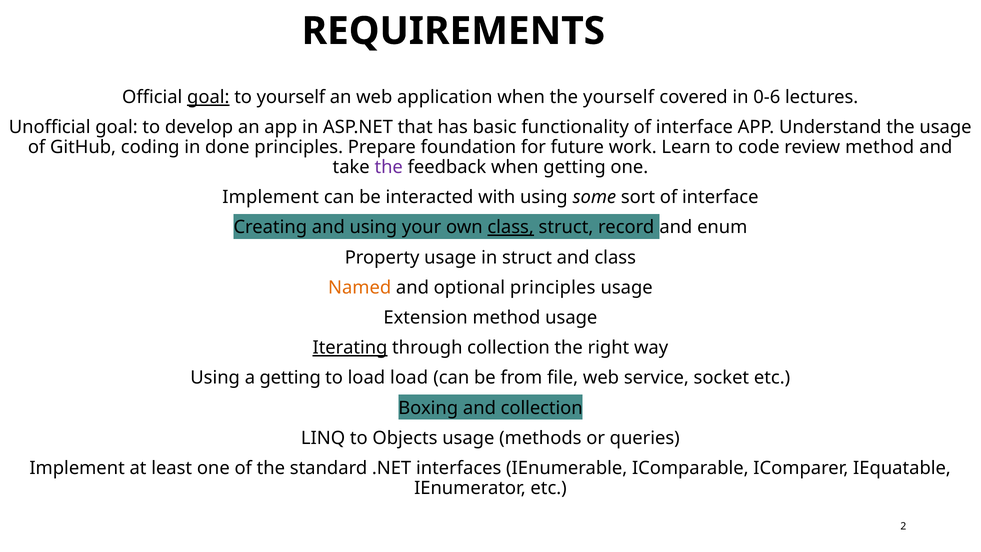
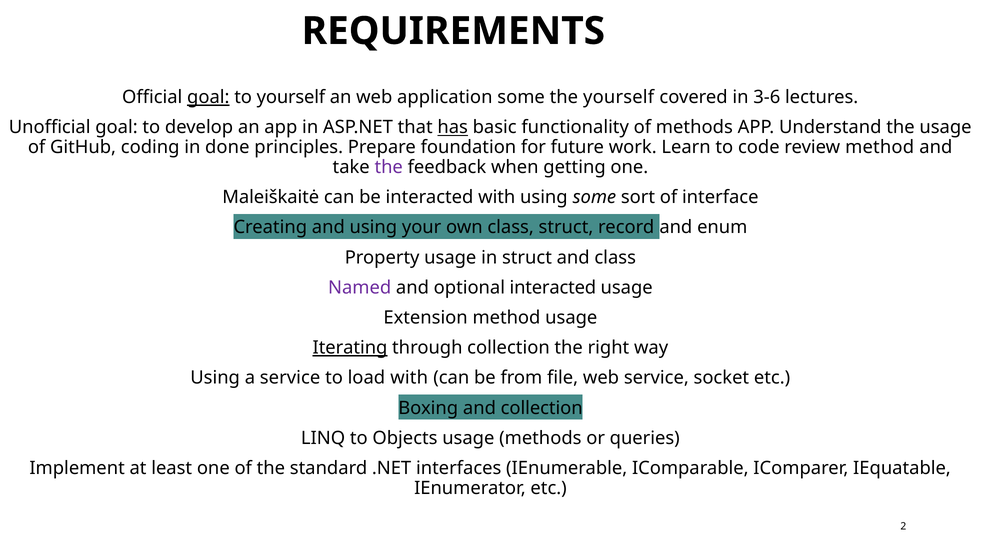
application when: when -> some
0-6: 0-6 -> 3-6
has underline: none -> present
functionality of interface: interface -> methods
Implement at (271, 197): Implement -> Maleiškaitė
class at (511, 227) underline: present -> none
Named colour: orange -> purple
optional principles: principles -> interacted
a getting: getting -> service
load load: load -> with
